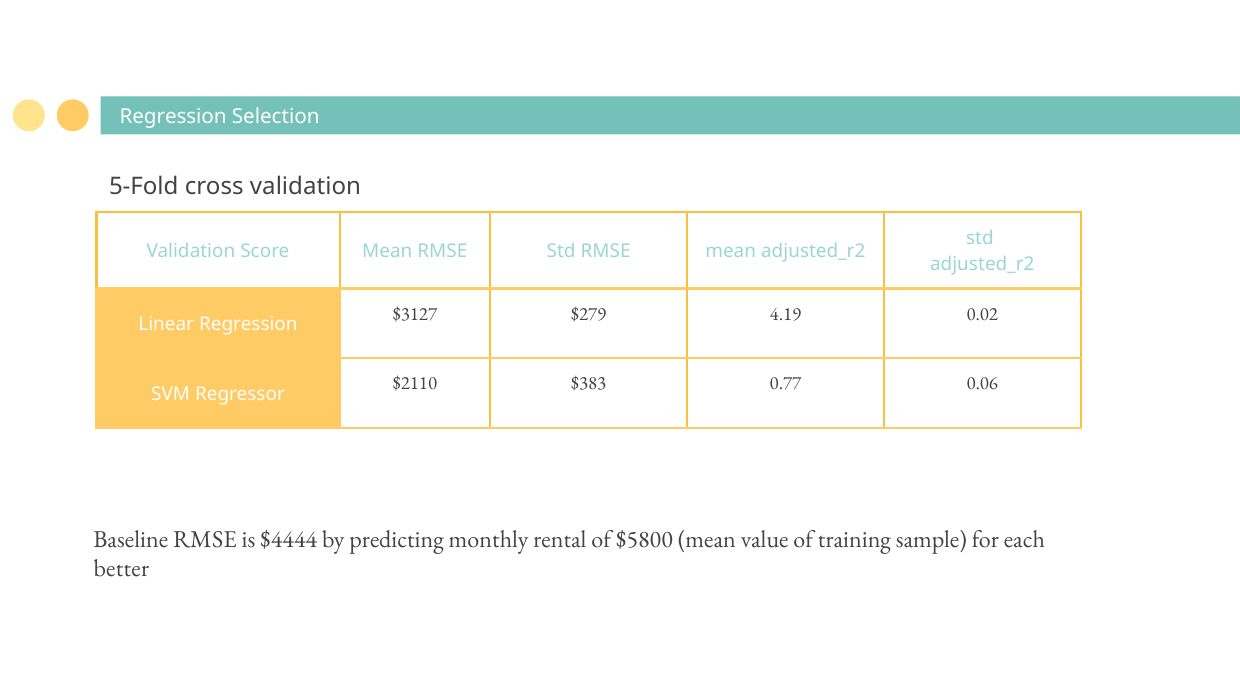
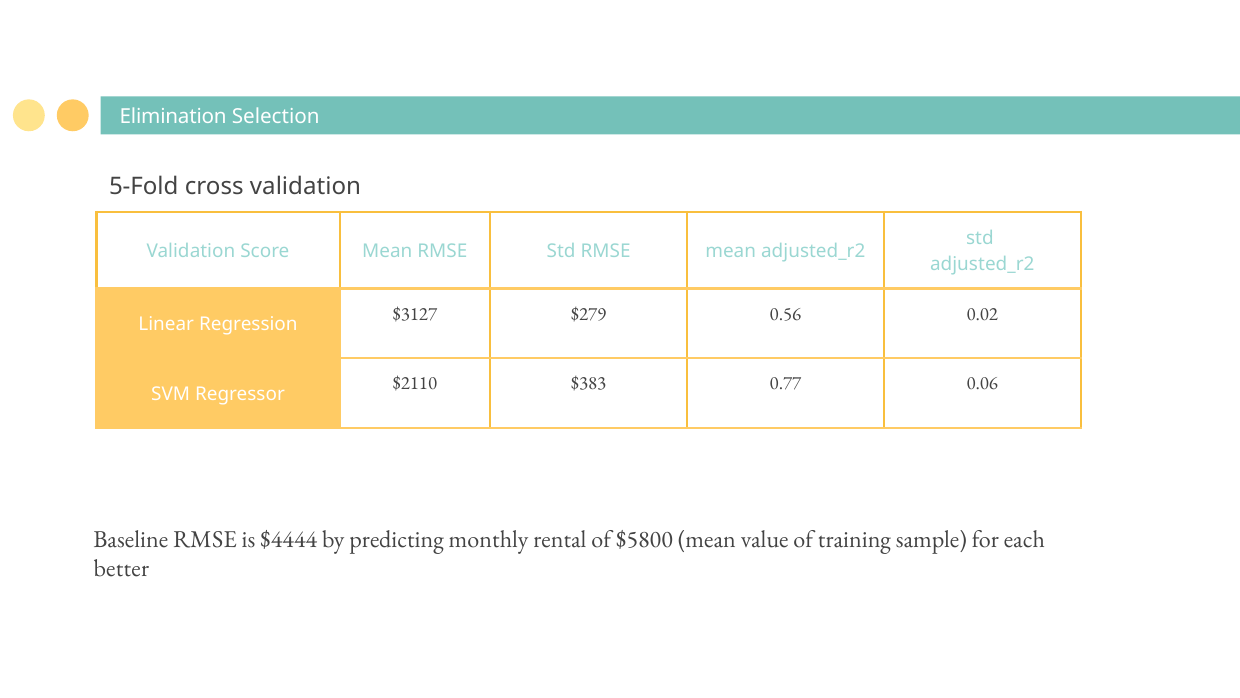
Regression at (173, 117): Regression -> Elimination
4.19: 4.19 -> 0.56
